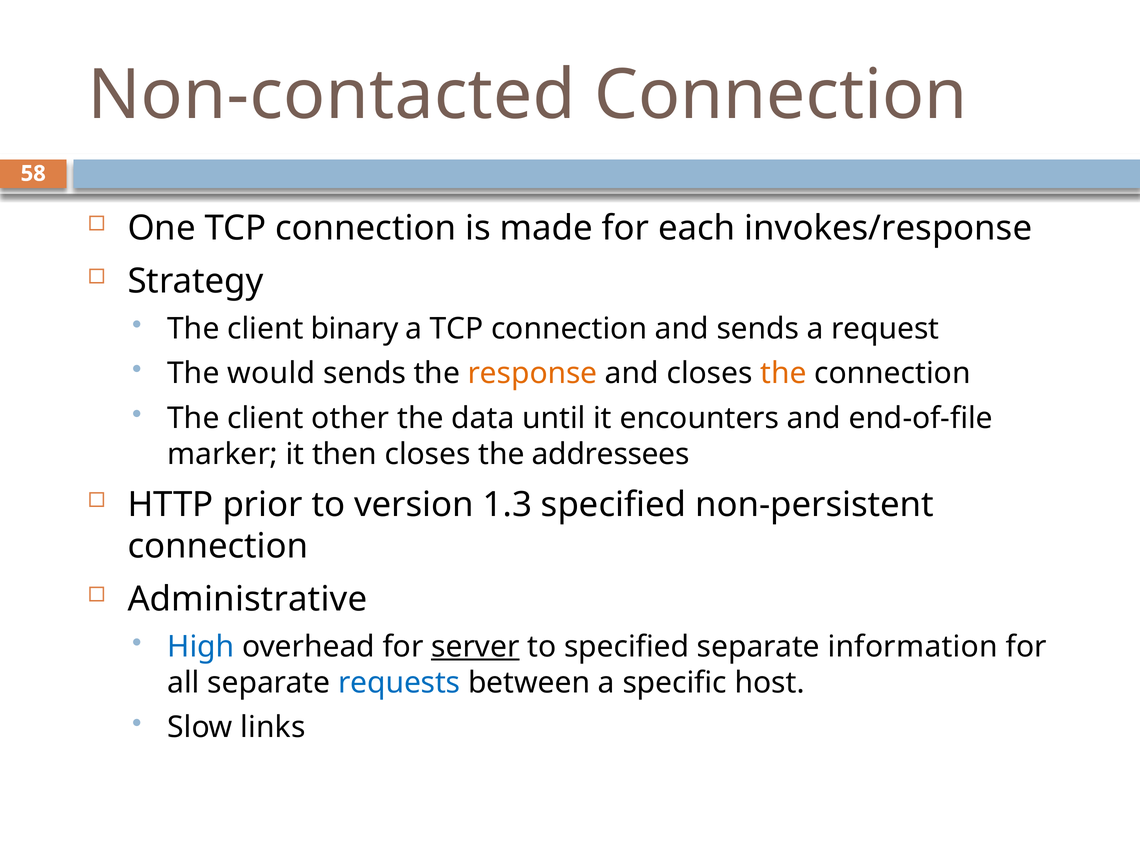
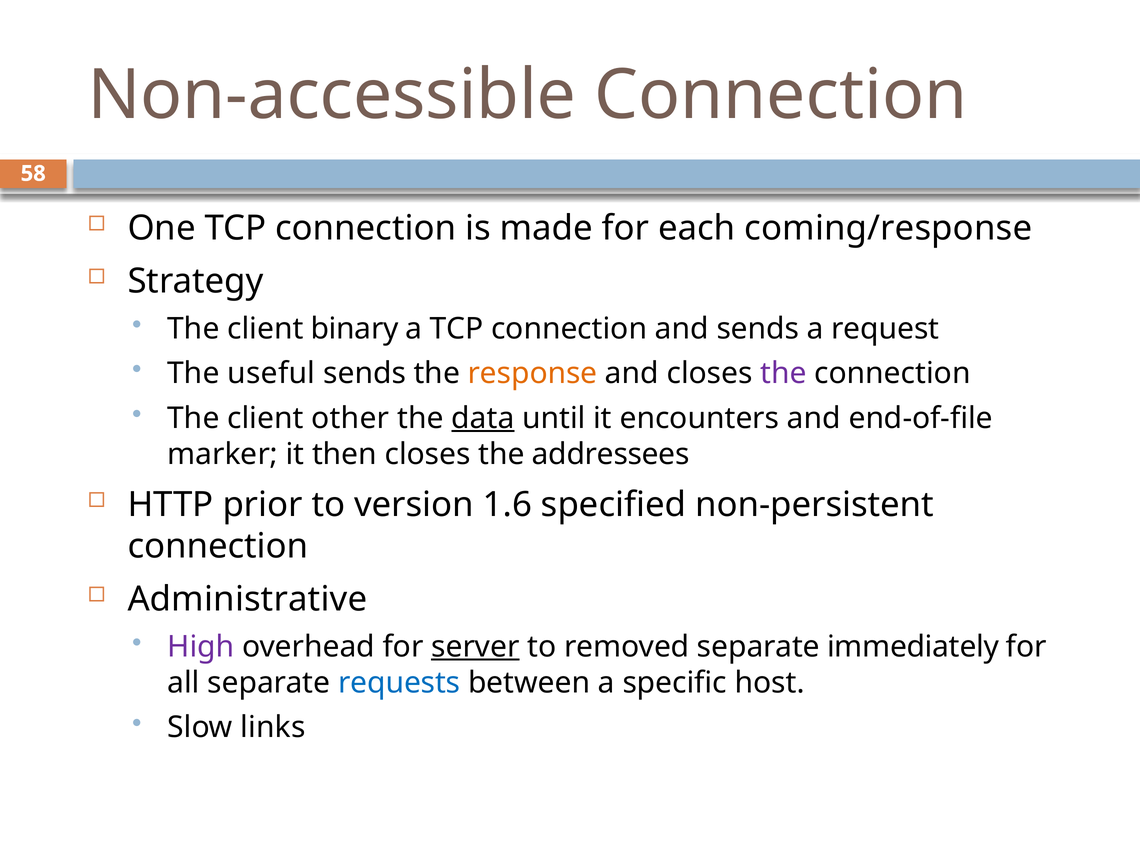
Non-contacted: Non-contacted -> Non-accessible
invokes/response: invokes/response -> coming/response
would: would -> useful
the at (784, 373) colour: orange -> purple
data underline: none -> present
1.3: 1.3 -> 1.6
High colour: blue -> purple
to specified: specified -> removed
information: information -> immediately
